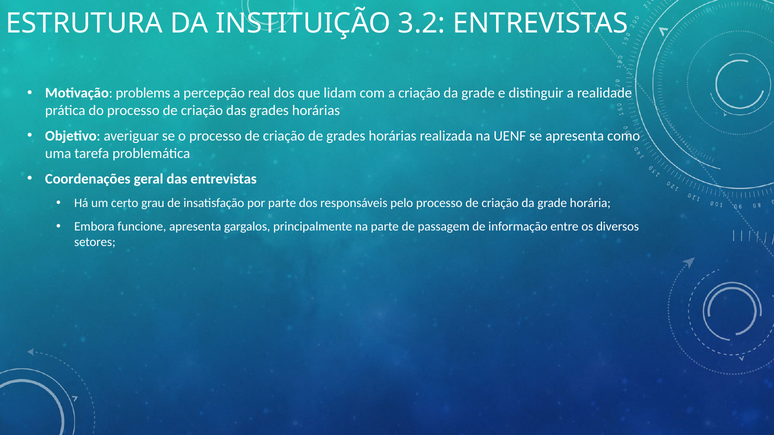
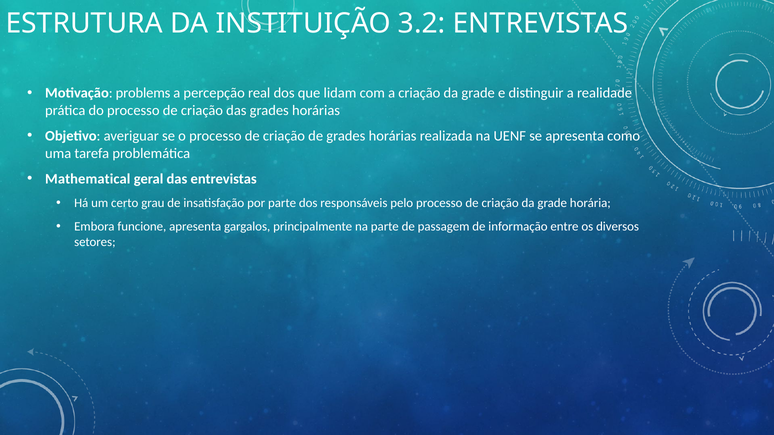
Coordenações: Coordenações -> Mathematical
